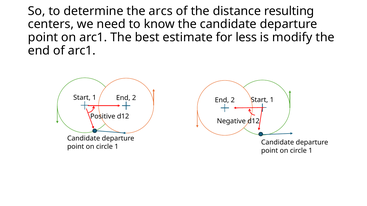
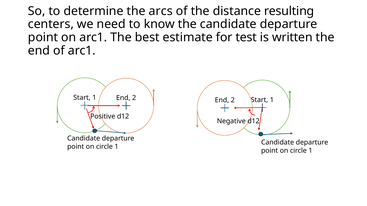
less: less -> test
modify: modify -> written
